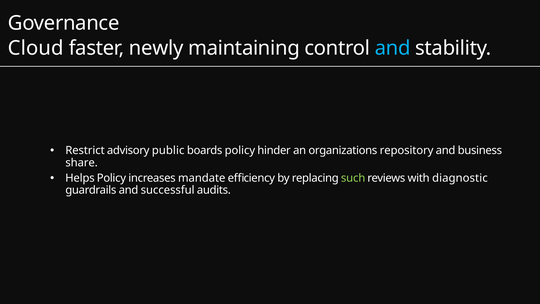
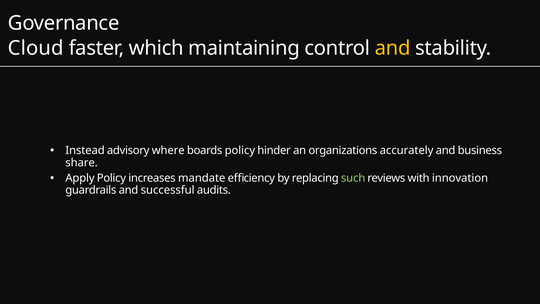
newly: newly -> which
and at (393, 48) colour: light blue -> yellow
Restrict: Restrict -> Instead
public: public -> where
repository: repository -> accurately
Helps: Helps -> Apply
diagnostic: diagnostic -> innovation
